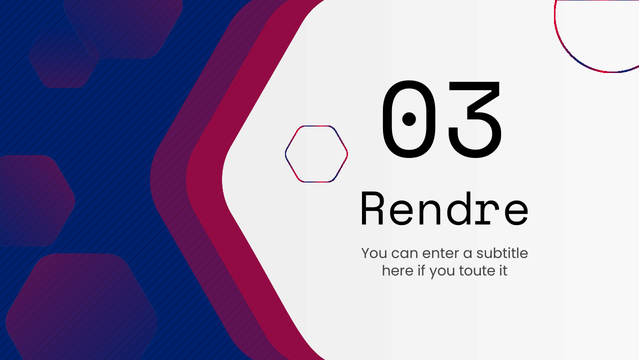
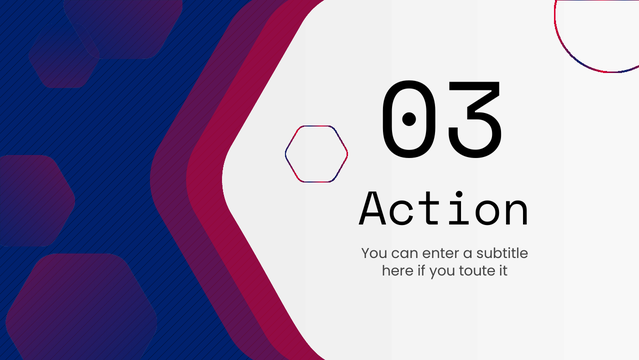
Rendre: Rendre -> Action
